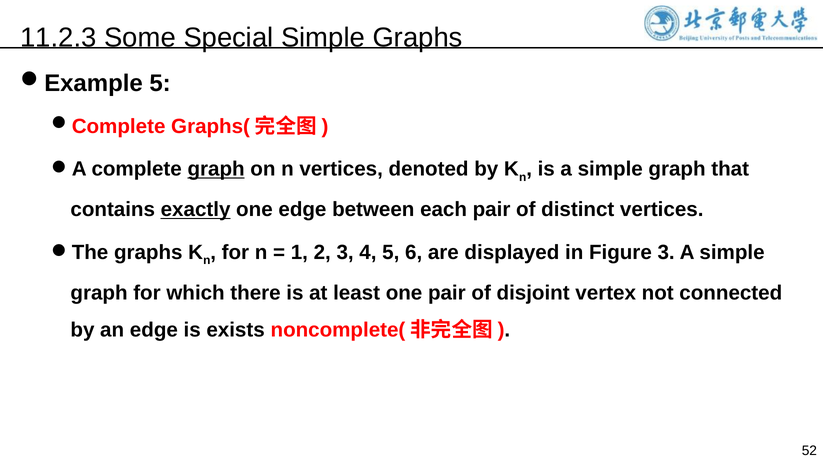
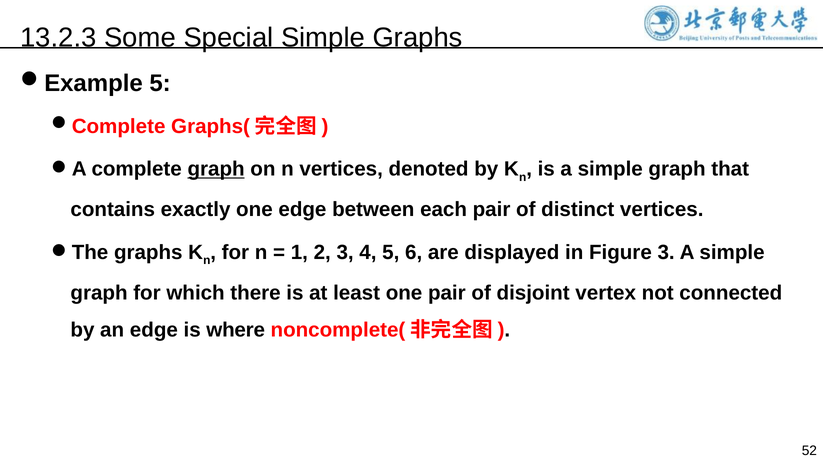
11.2.3: 11.2.3 -> 13.2.3
exactly underline: present -> none
exists: exists -> where
